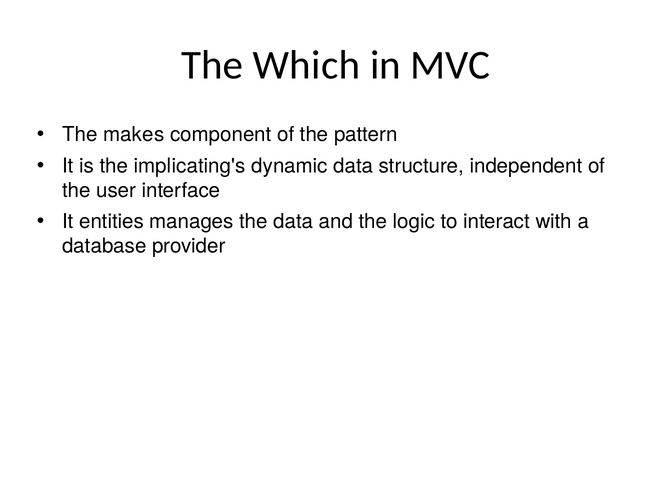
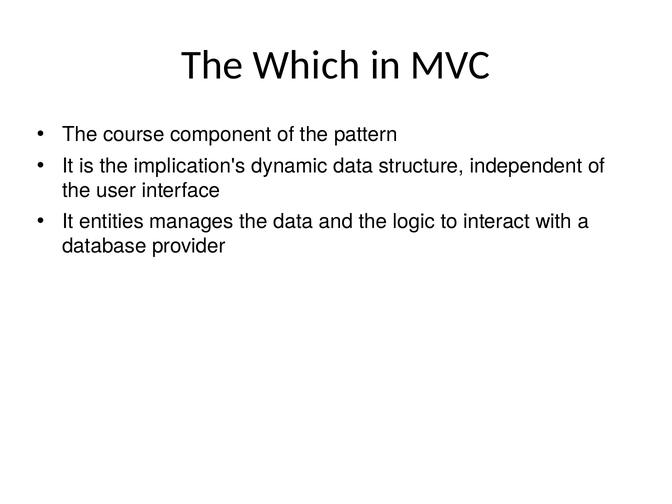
makes: makes -> course
implicating's: implicating's -> implication's
